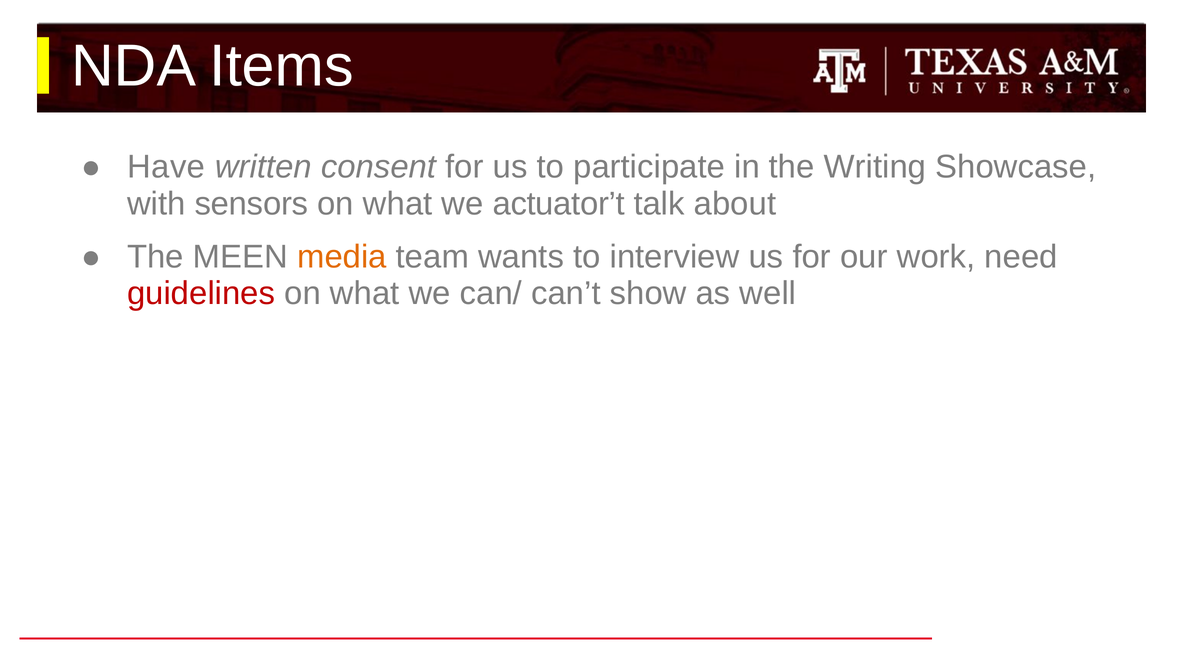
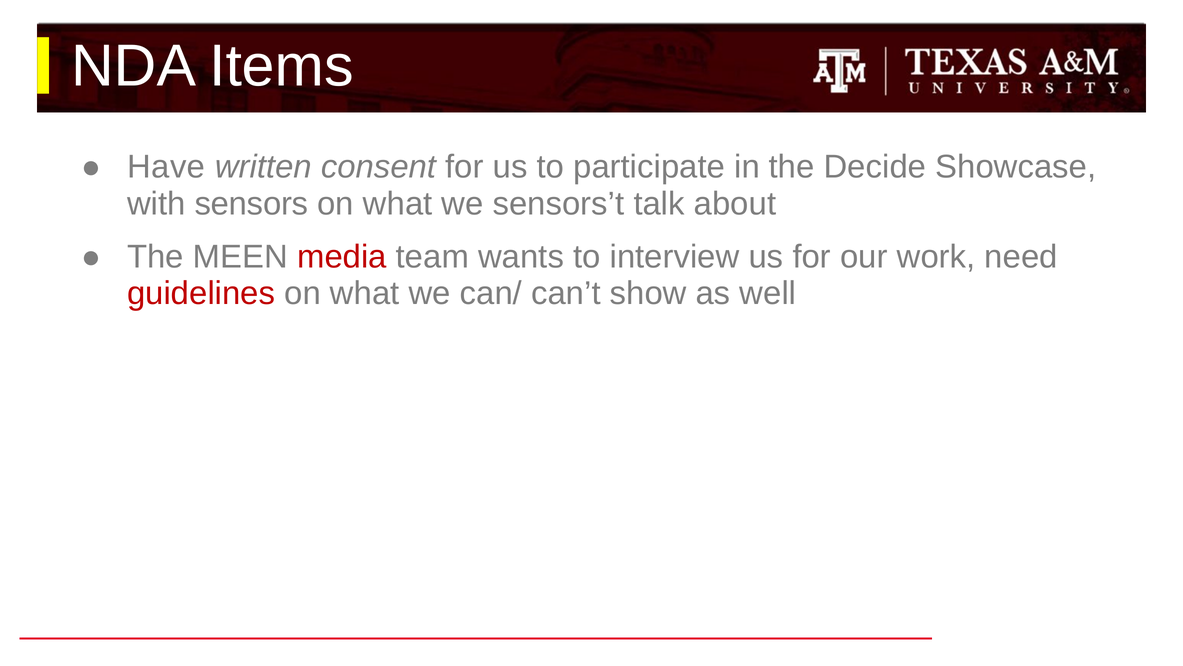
Writing: Writing -> Decide
actuator’t: actuator’t -> sensors’t
media colour: orange -> red
